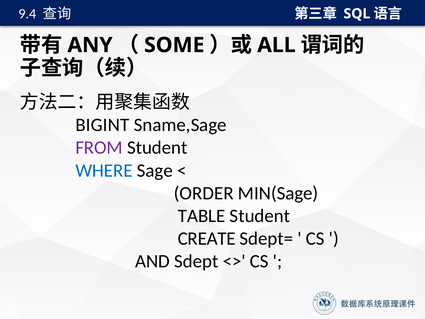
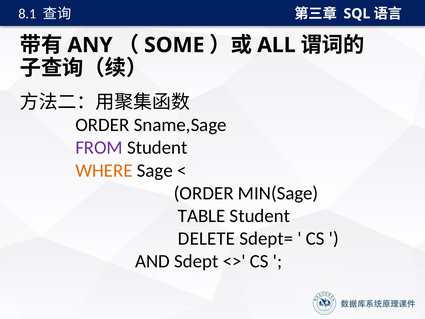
9.4: 9.4 -> 8.1
BIGINT at (102, 125): BIGINT -> ORDER
WHERE colour: blue -> orange
CREATE: CREATE -> DELETE
